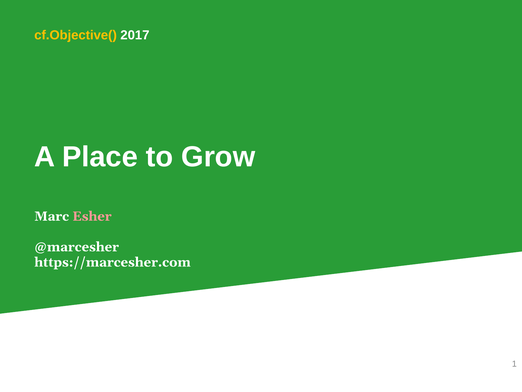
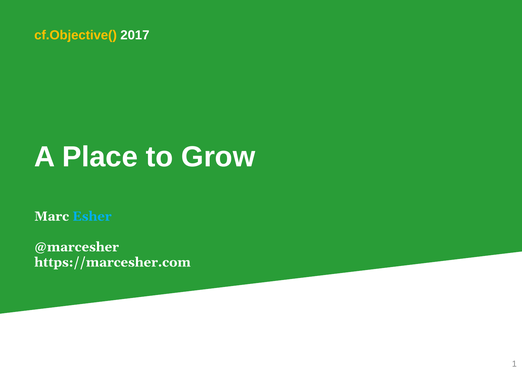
Esher colour: pink -> light blue
